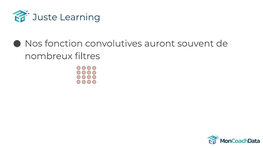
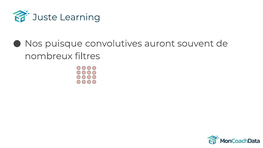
fonction: fonction -> puisque
